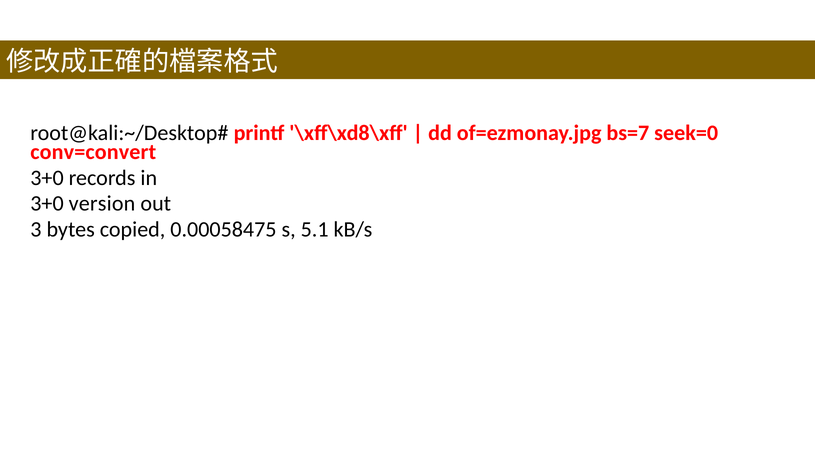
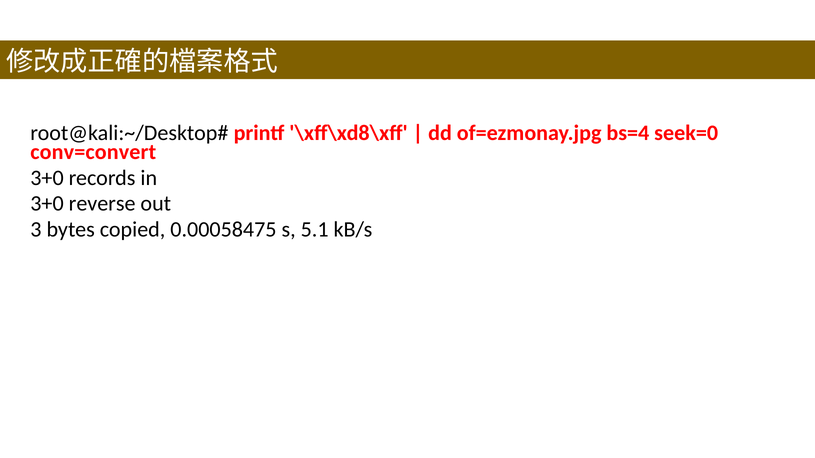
bs=7: bs=7 -> bs=4
version: version -> reverse
